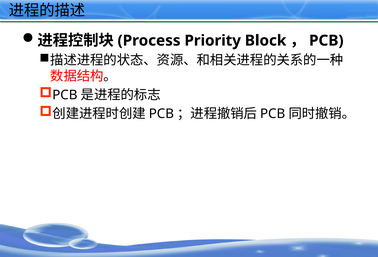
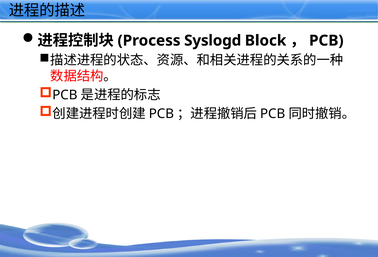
Priority: Priority -> Syslogd
